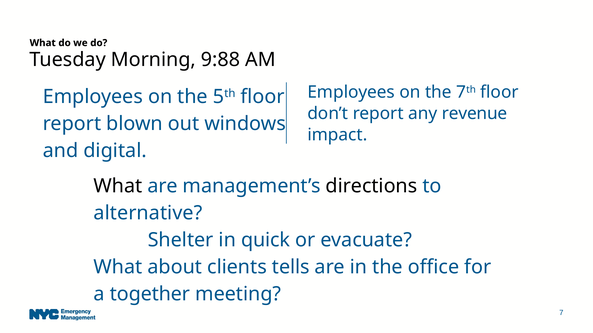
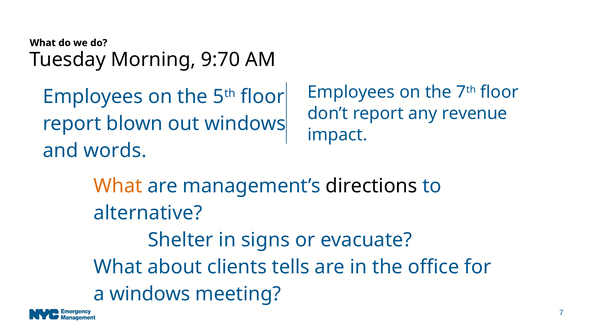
9:88: 9:88 -> 9:70
digital: digital -> words
What at (118, 186) colour: black -> orange
quick: quick -> signs
a together: together -> windows
